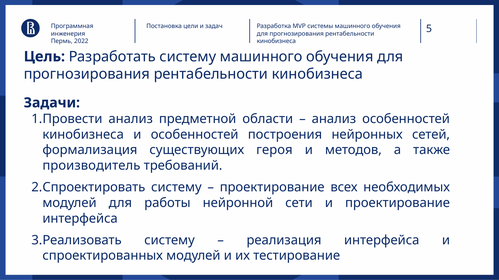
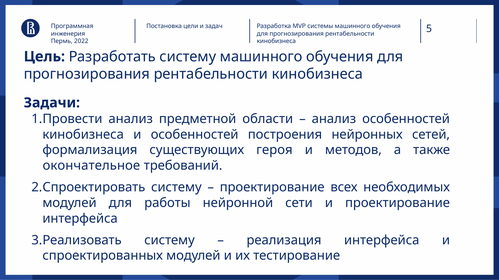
производитель: производитель -> окончательное
